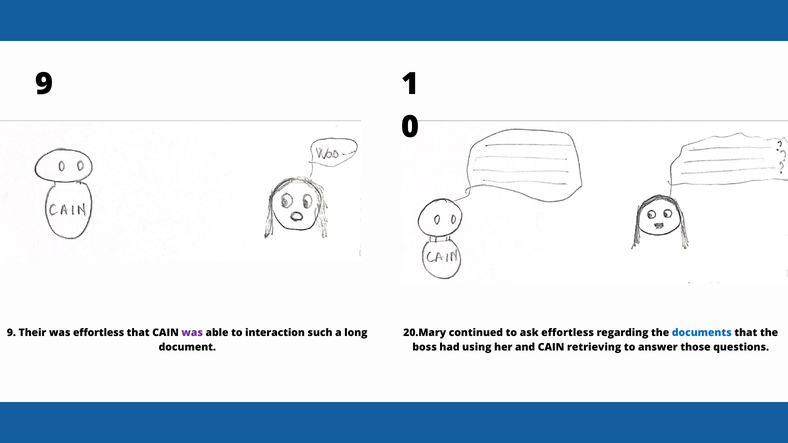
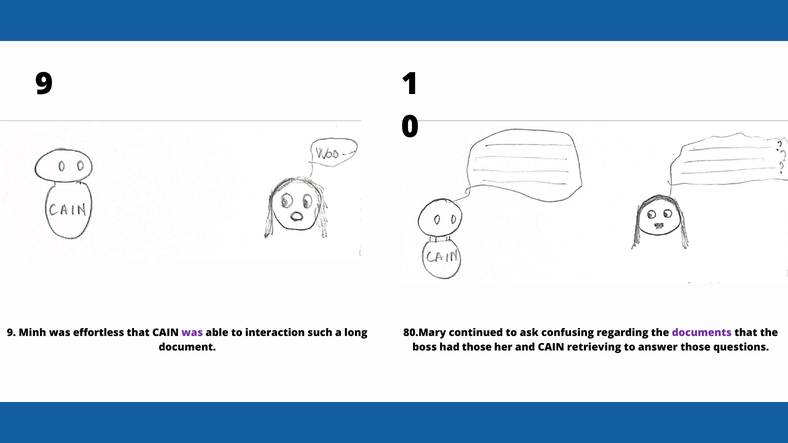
Their: Their -> Minh
20.Mary: 20.Mary -> 80.Mary
ask effortless: effortless -> confusing
documents colour: blue -> purple
had using: using -> those
